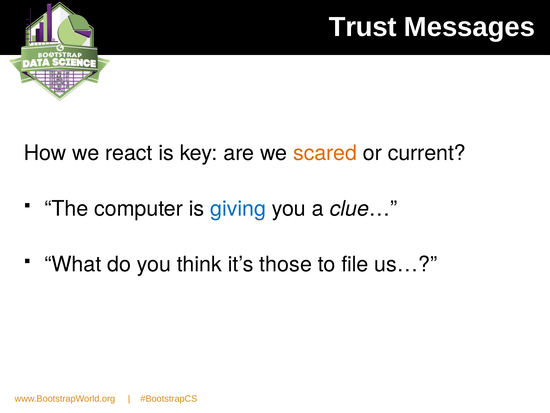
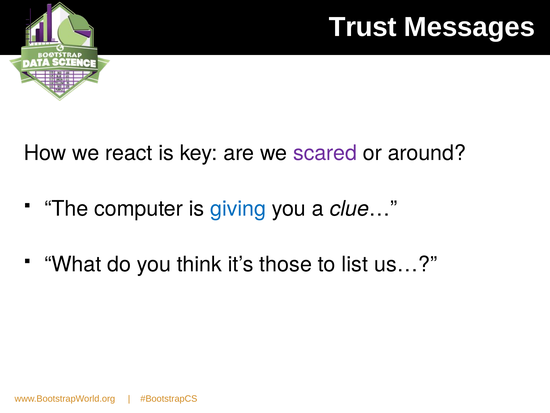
scared colour: orange -> purple
current: current -> around
file: file -> list
